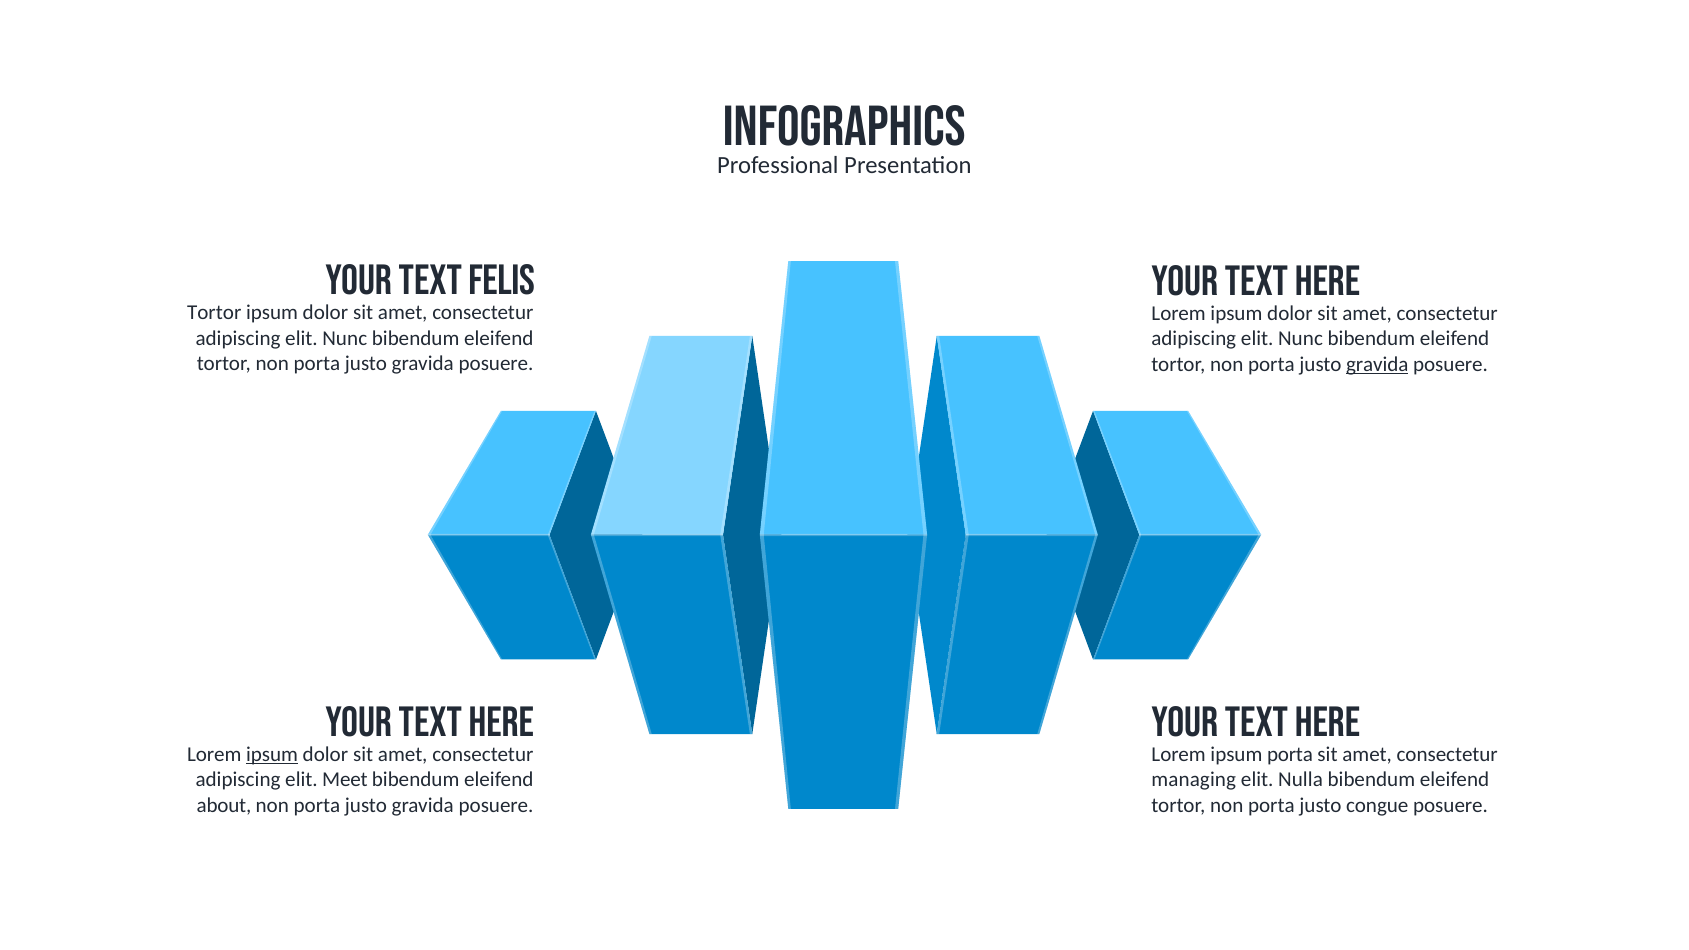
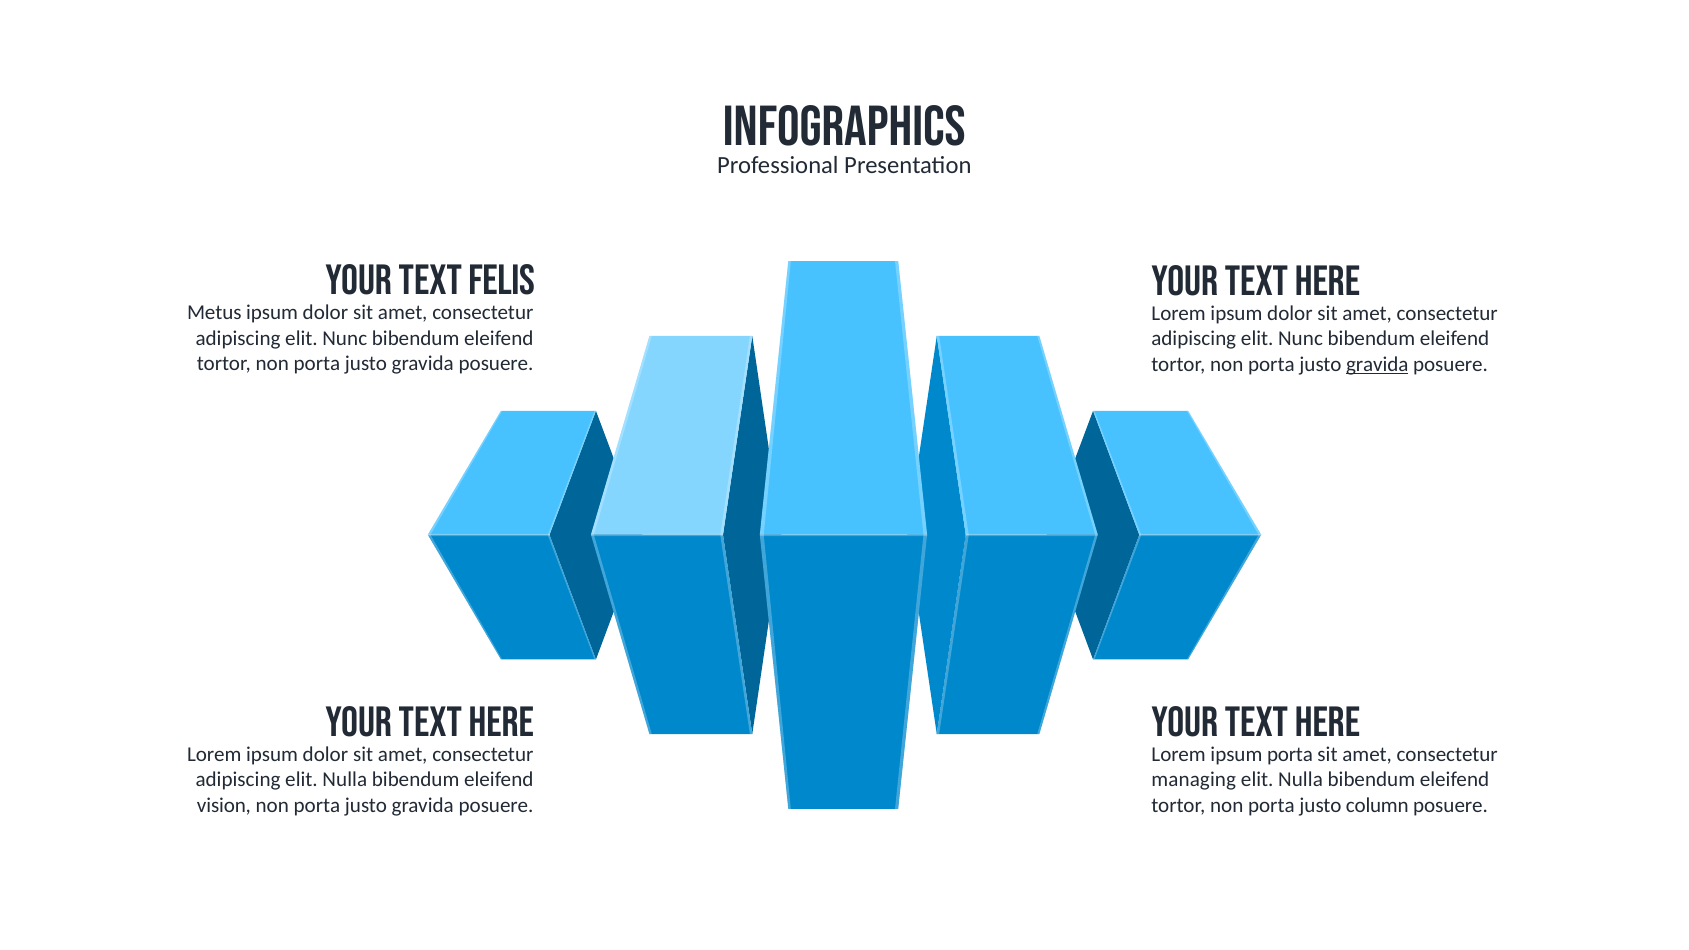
Tortor at (214, 313): Tortor -> Metus
ipsum at (272, 755) underline: present -> none
adipiscing elit Meet: Meet -> Nulla
about: about -> vision
congue: congue -> column
